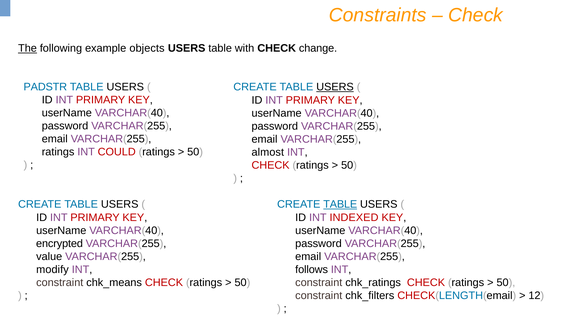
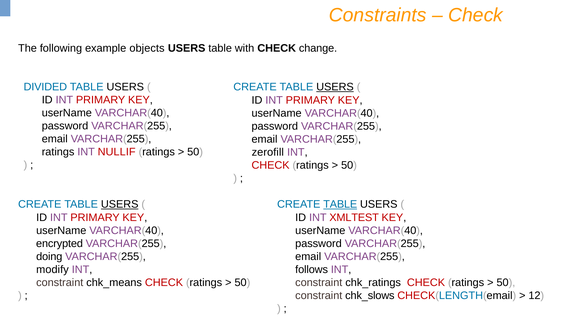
The underline: present -> none
PADSTR: PADSTR -> DIVIDED
COULD: COULD -> NULLIF
almost: almost -> zerofill
USERS at (120, 205) underline: none -> present
INDEXED: INDEXED -> XMLTEST
value: value -> doing
chk_filters: chk_filters -> chk_slows
